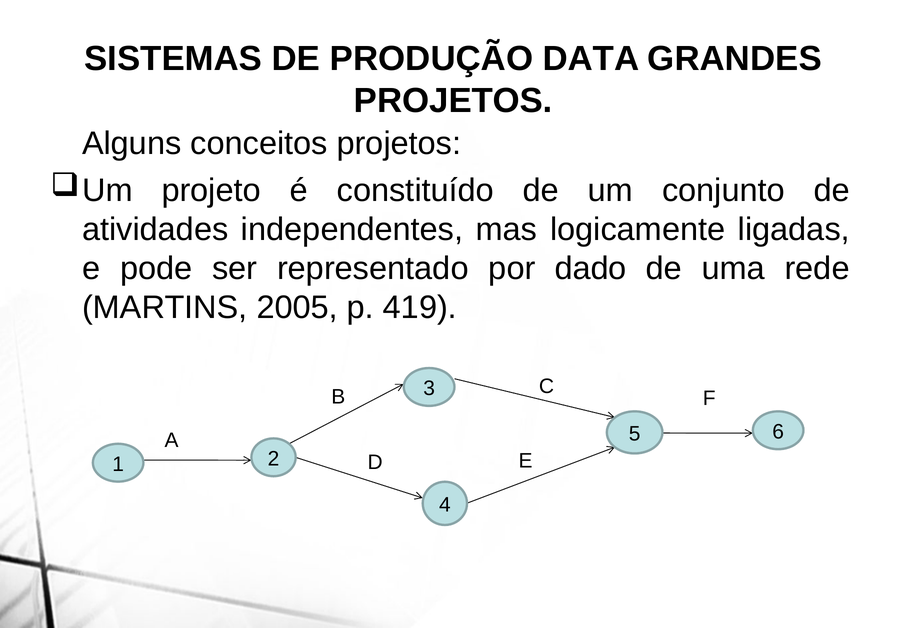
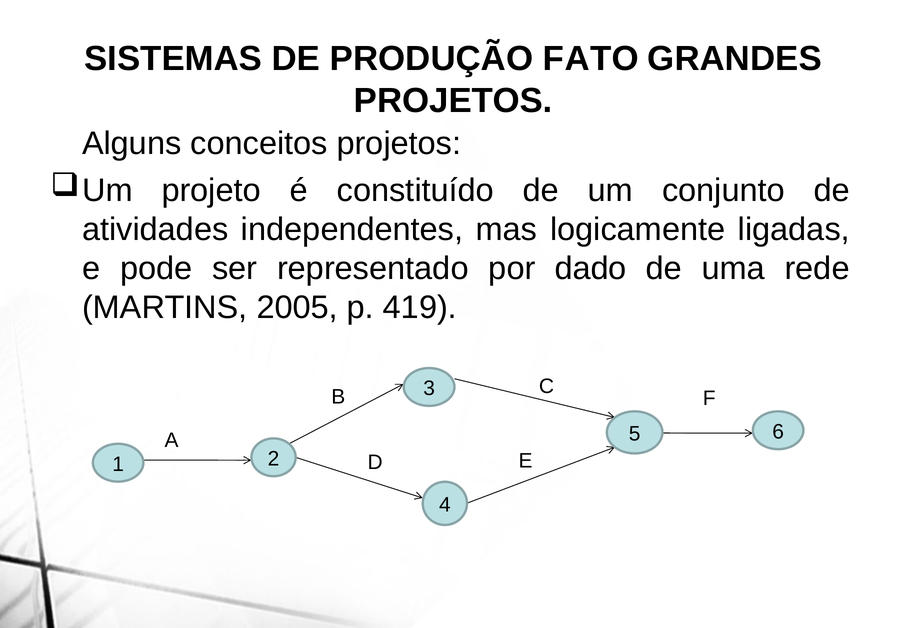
DATA: DATA -> FATO
